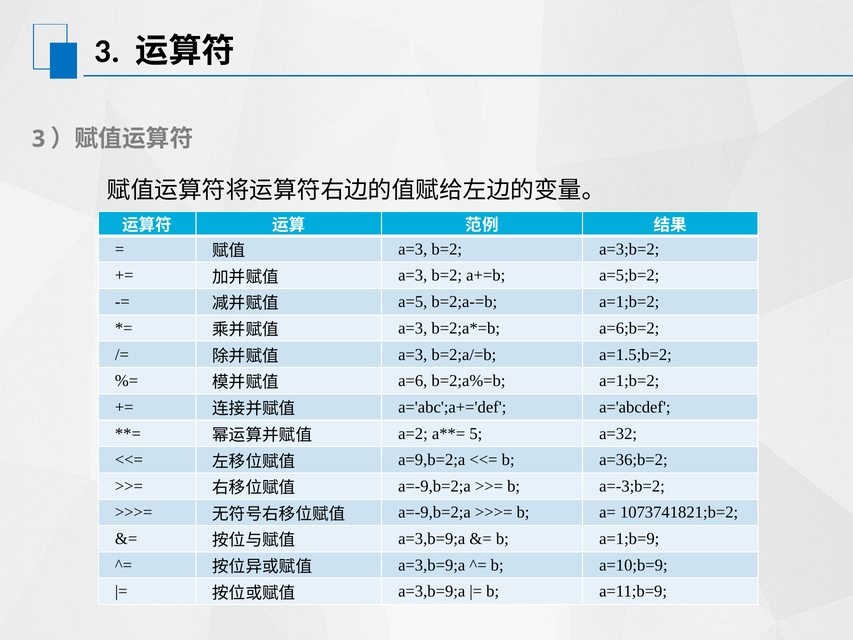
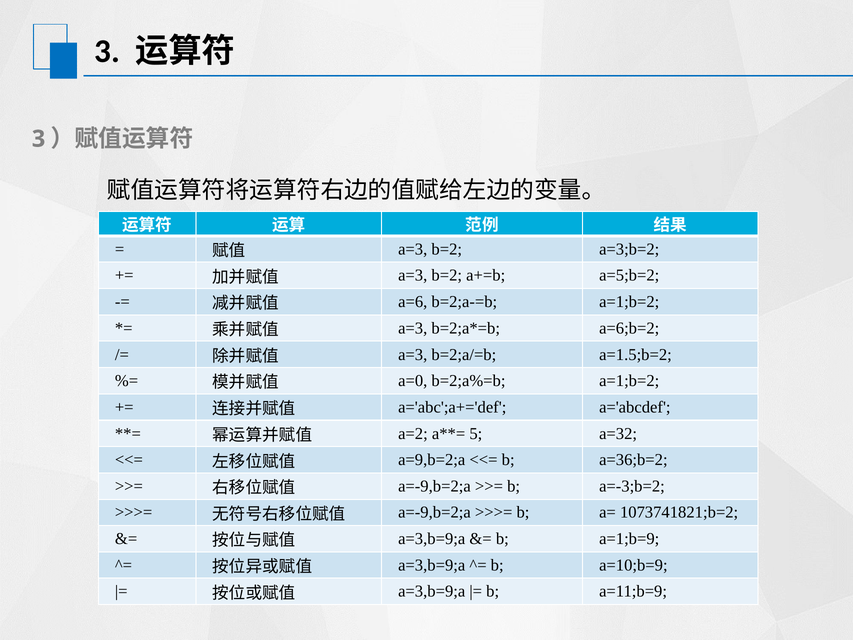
a=5: a=5 -> a=6
a=6: a=6 -> a=0
